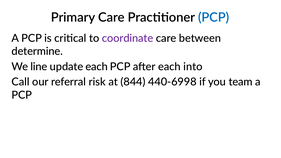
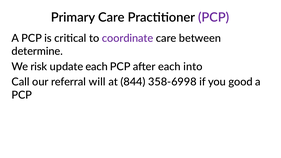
PCP at (214, 17) colour: blue -> purple
line: line -> risk
risk: risk -> will
440-6998: 440-6998 -> 358-6998
team: team -> good
